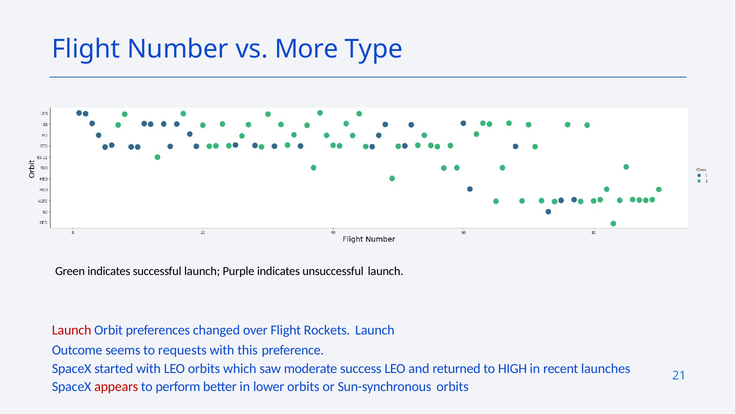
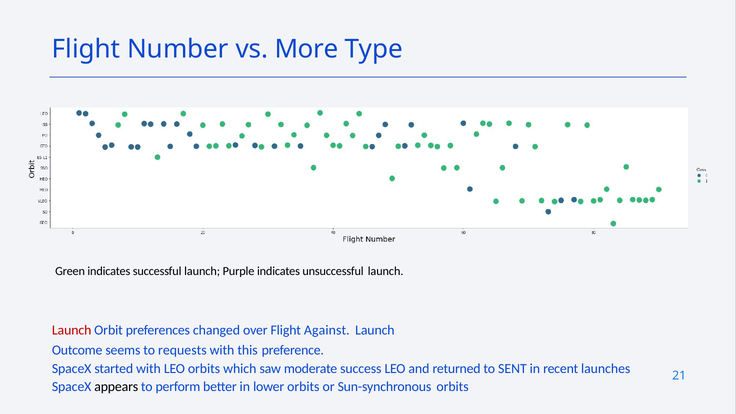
Rockets: Rockets -> Against
HIGH: HIGH -> SENT
appears colour: red -> black
